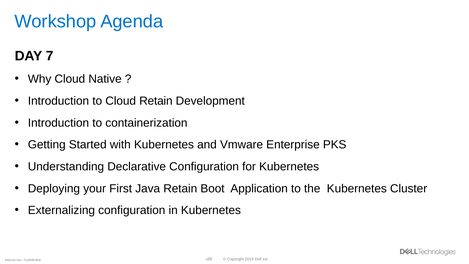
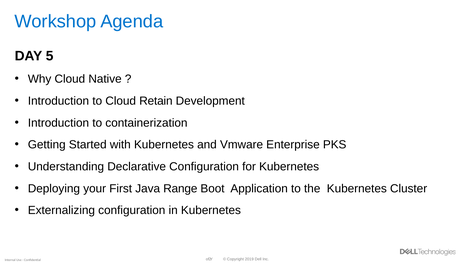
7: 7 -> 5
Java Retain: Retain -> Range
